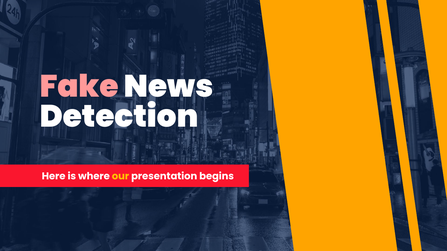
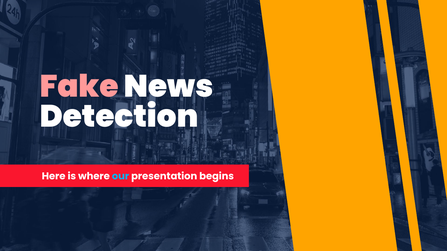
our colour: yellow -> light blue
